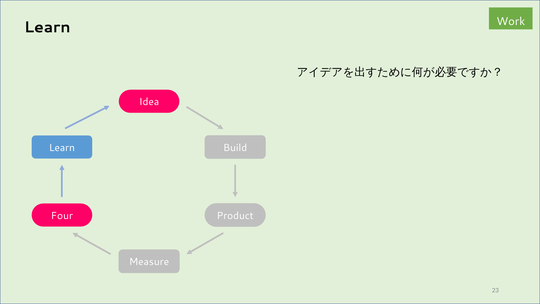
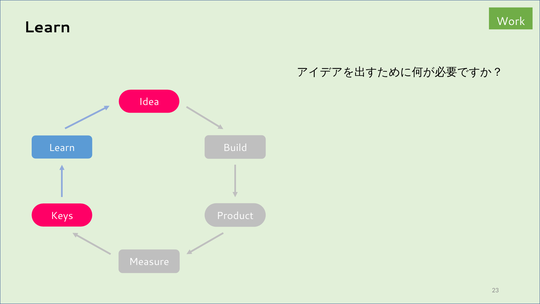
Four: Four -> Keys
